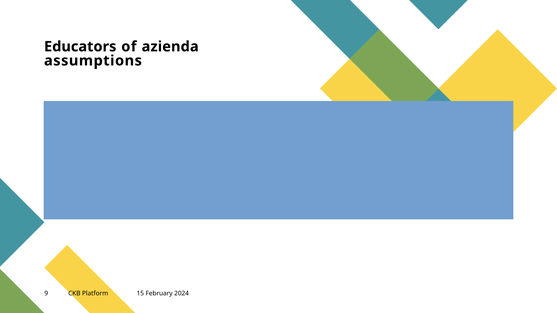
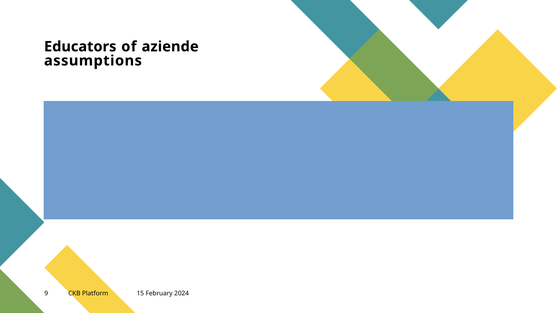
azienda: azienda -> aziende
